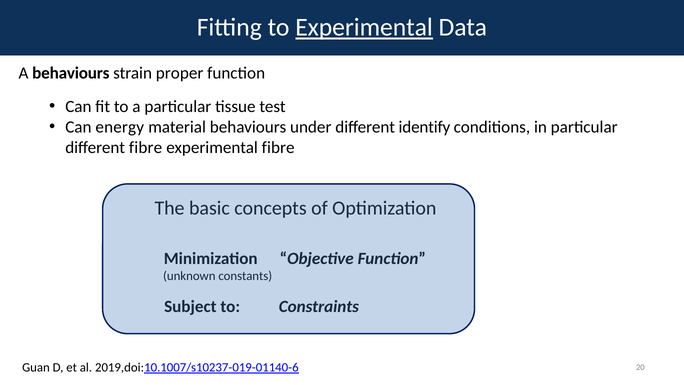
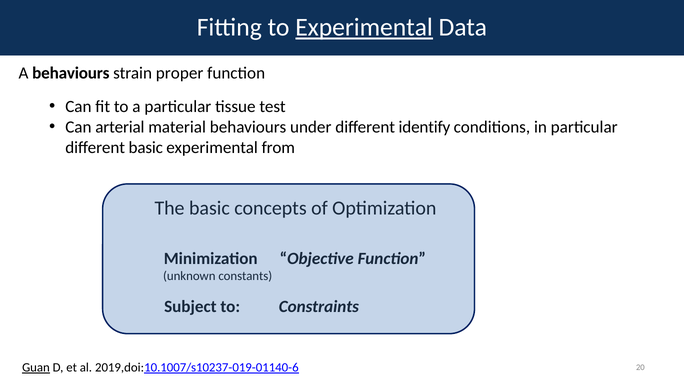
energy: energy -> arterial
different fibre: fibre -> basic
experimental fibre: fibre -> from
Guan underline: none -> present
